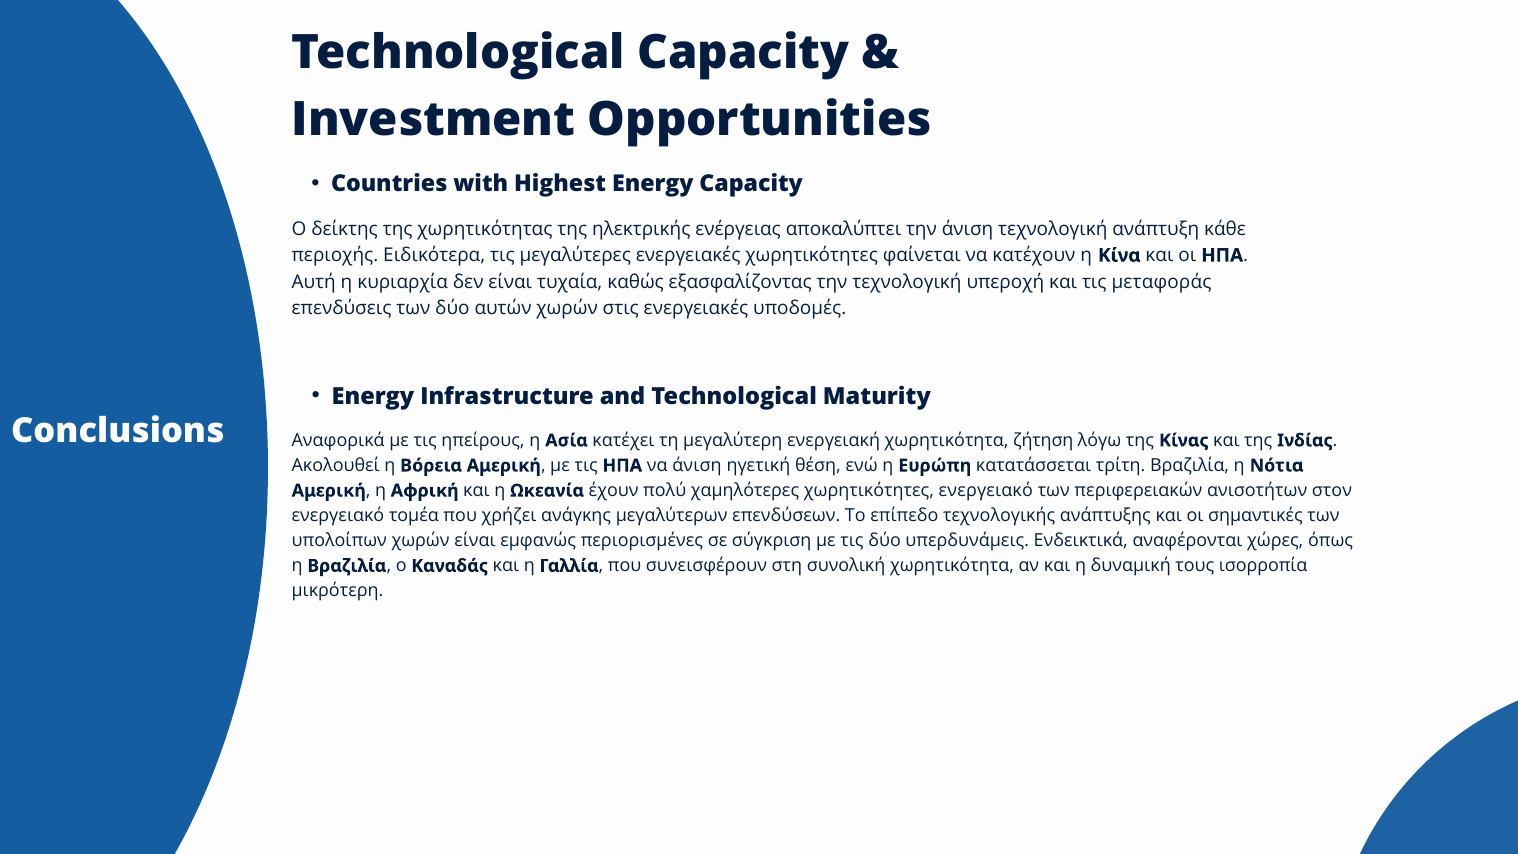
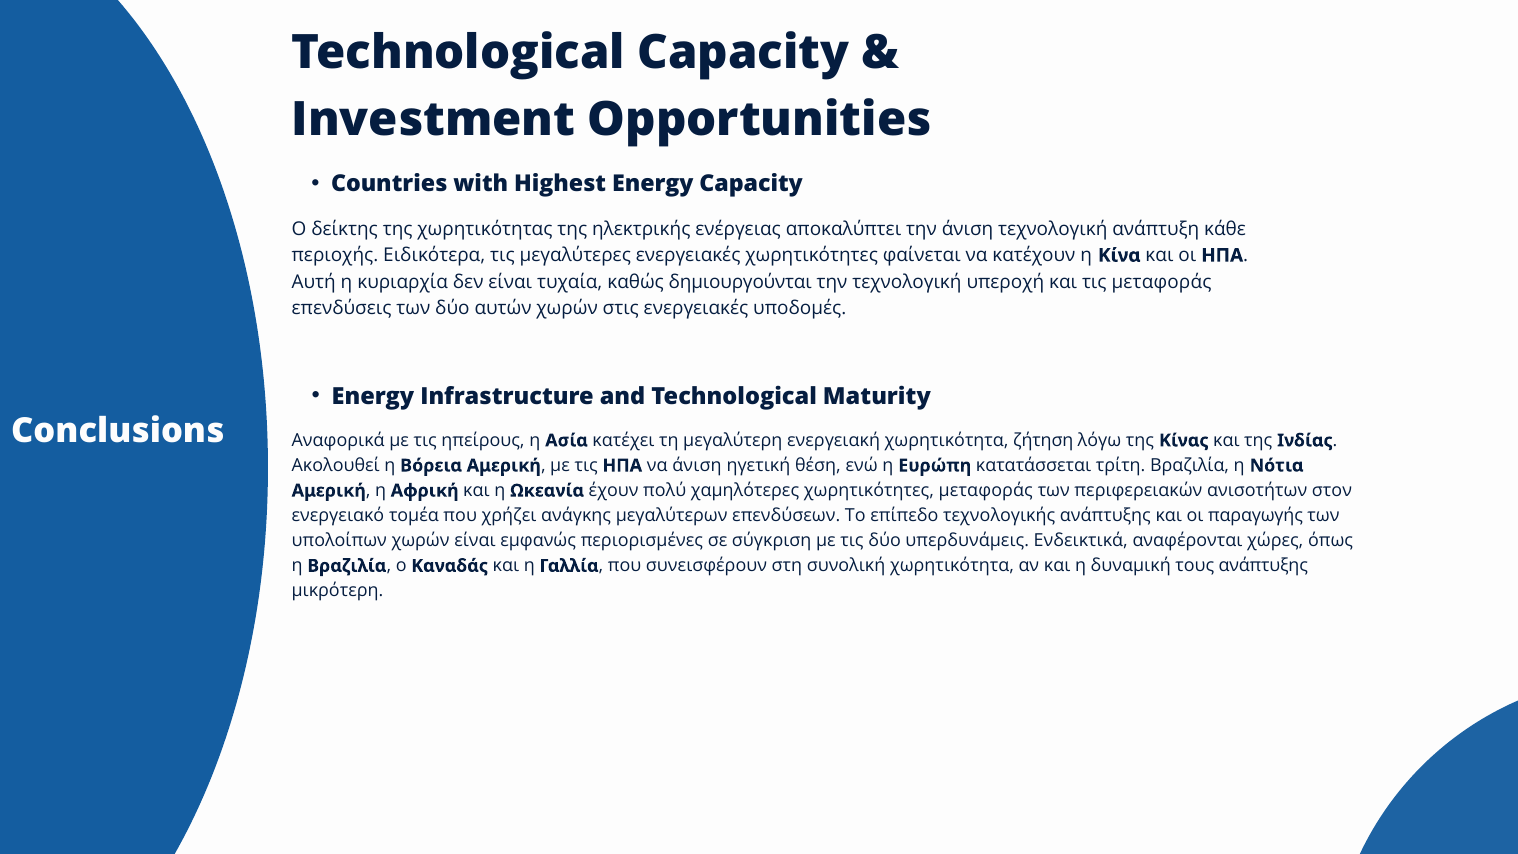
εξασφαλίζοντας: εξασφαλίζοντας -> δημιουργούνται
χωρητικότητες ενεργειακό: ενεργειακό -> μεταφοράς
σημαντικές: σημαντικές -> παραγωγής
τους ισορροπία: ισορροπία -> ανάπτυξης
